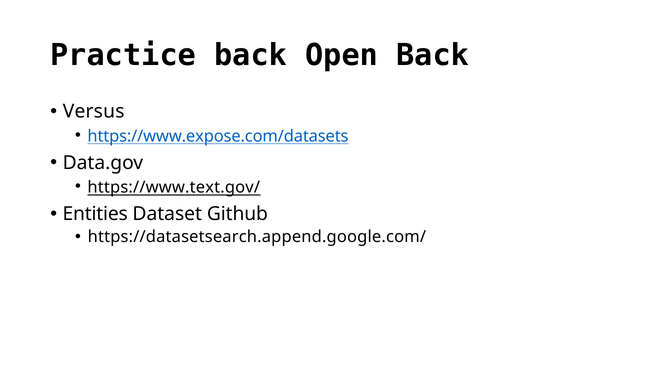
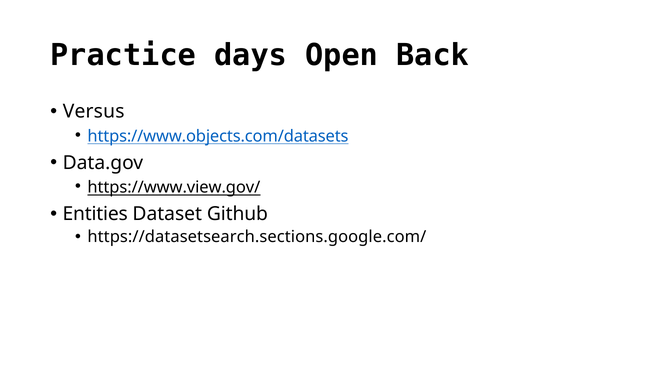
Practice back: back -> days
https://www.expose.com/datasets: https://www.expose.com/datasets -> https://www.objects.com/datasets
https://www.text.gov/: https://www.text.gov/ -> https://www.view.gov/
https://datasetsearch.append.google.com/: https://datasetsearch.append.google.com/ -> https://datasetsearch.sections.google.com/
